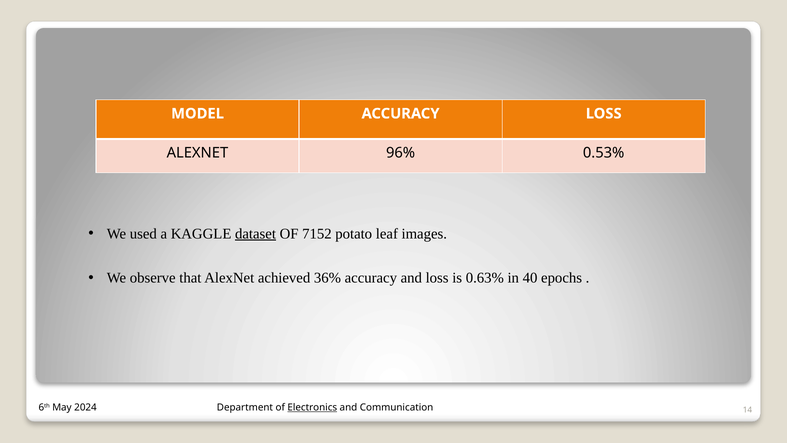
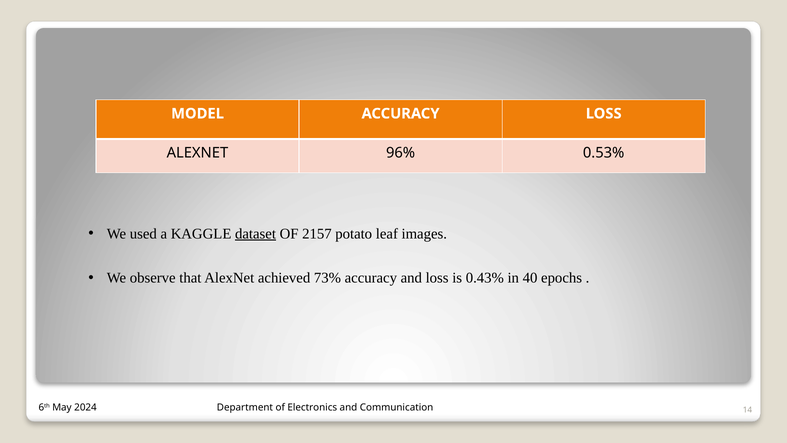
7152: 7152 -> 2157
36%: 36% -> 73%
0.63%: 0.63% -> 0.43%
Electronics underline: present -> none
